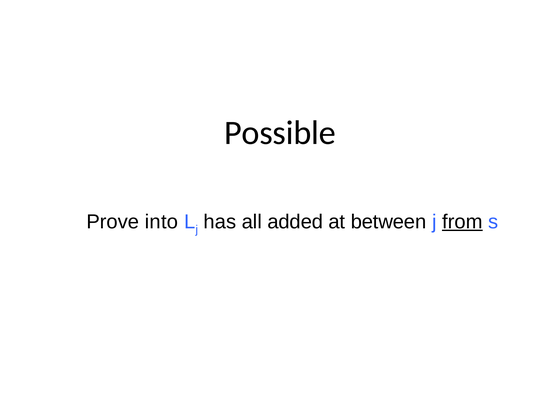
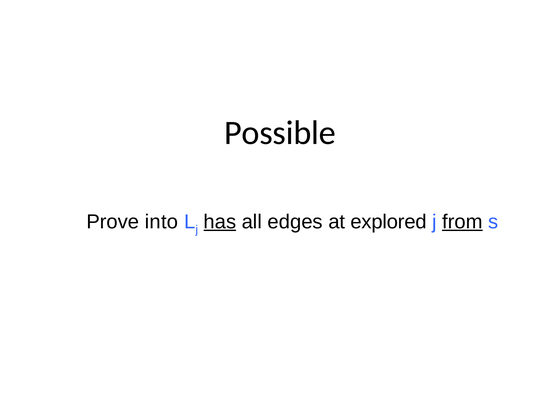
has underline: none -> present
added: added -> edges
between: between -> explored
